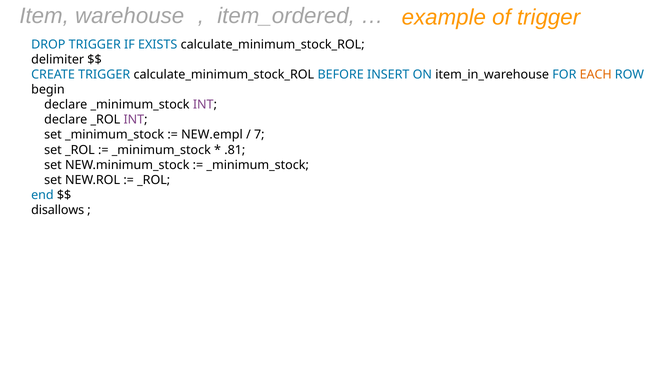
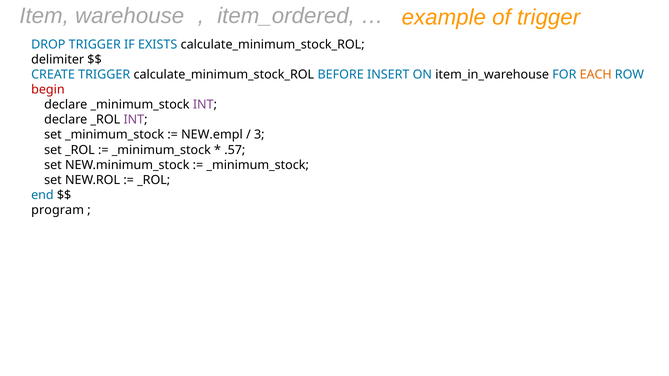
begin colour: black -> red
7: 7 -> 3
.81: .81 -> .57
disallows: disallows -> program
